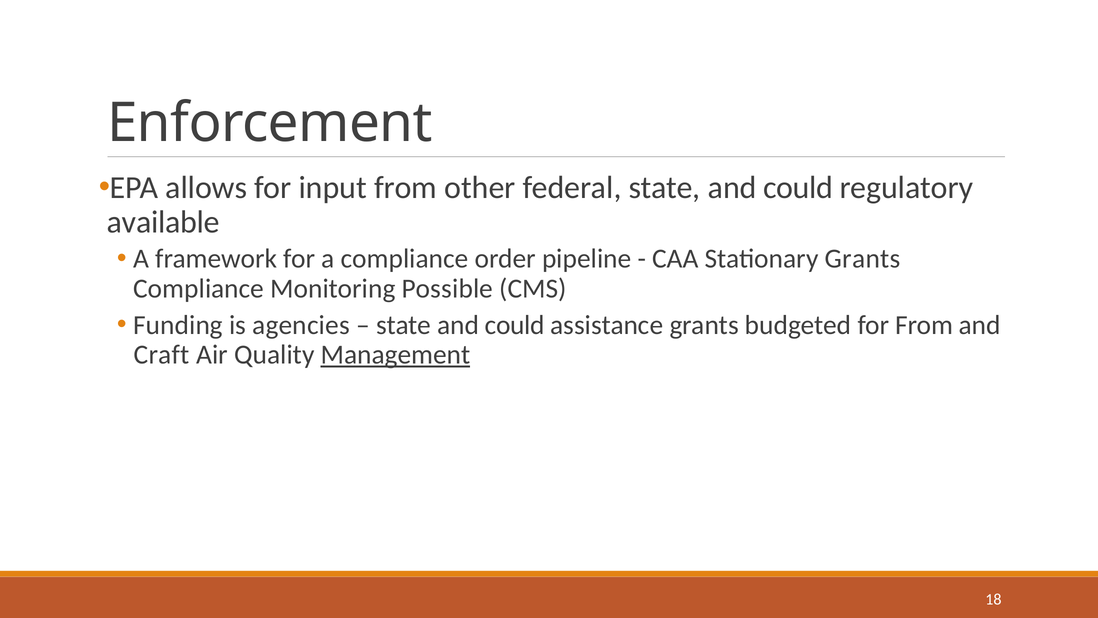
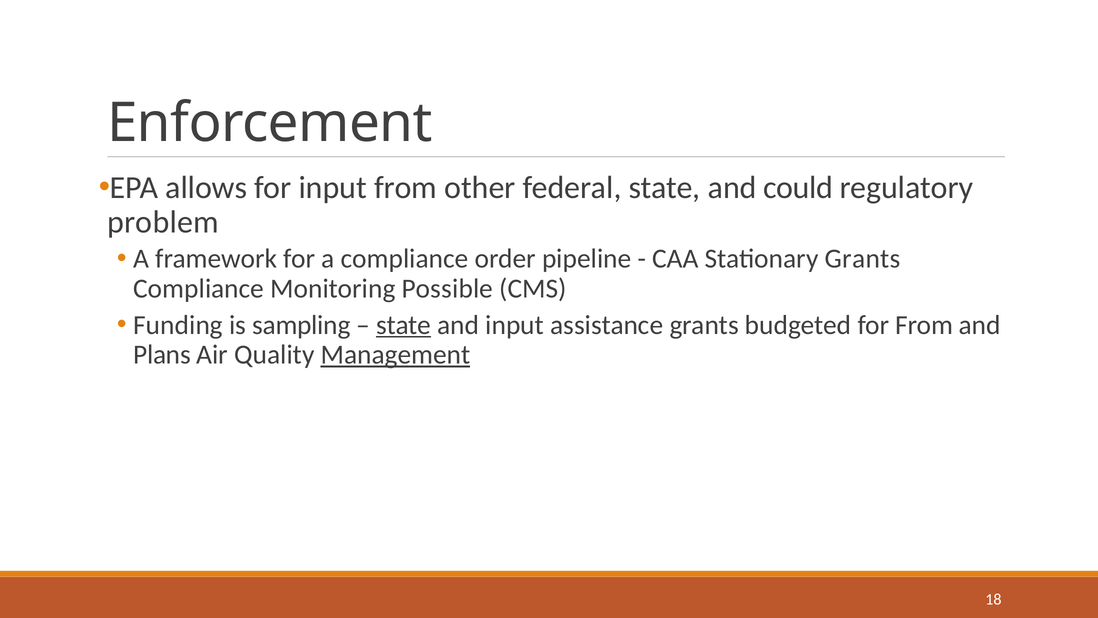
available: available -> problem
agencies: agencies -> sampling
state at (404, 325) underline: none -> present
could at (515, 325): could -> input
Craft: Craft -> Plans
